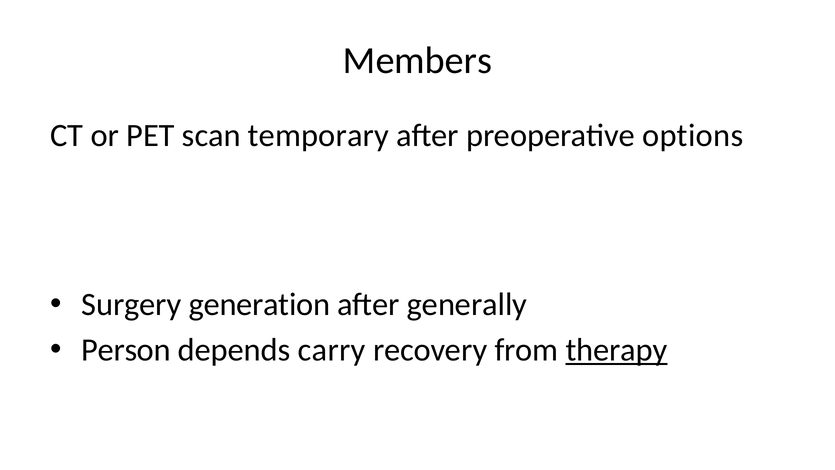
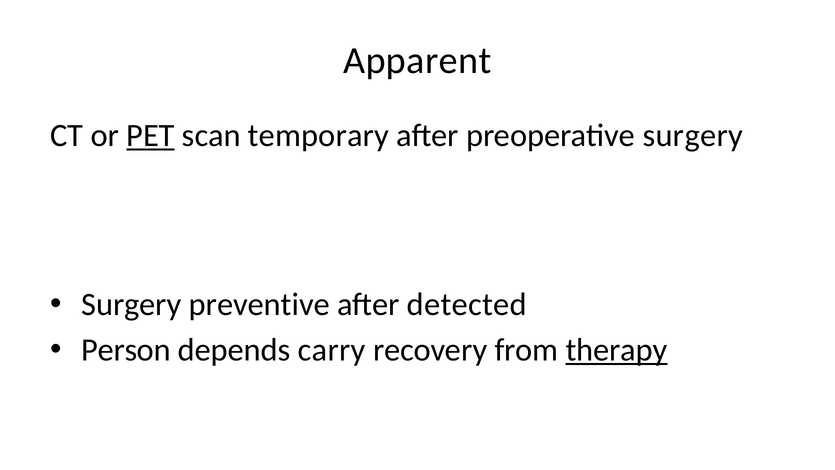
Members: Members -> Apparent
PET underline: none -> present
preoperative options: options -> surgery
generation: generation -> preventive
generally: generally -> detected
